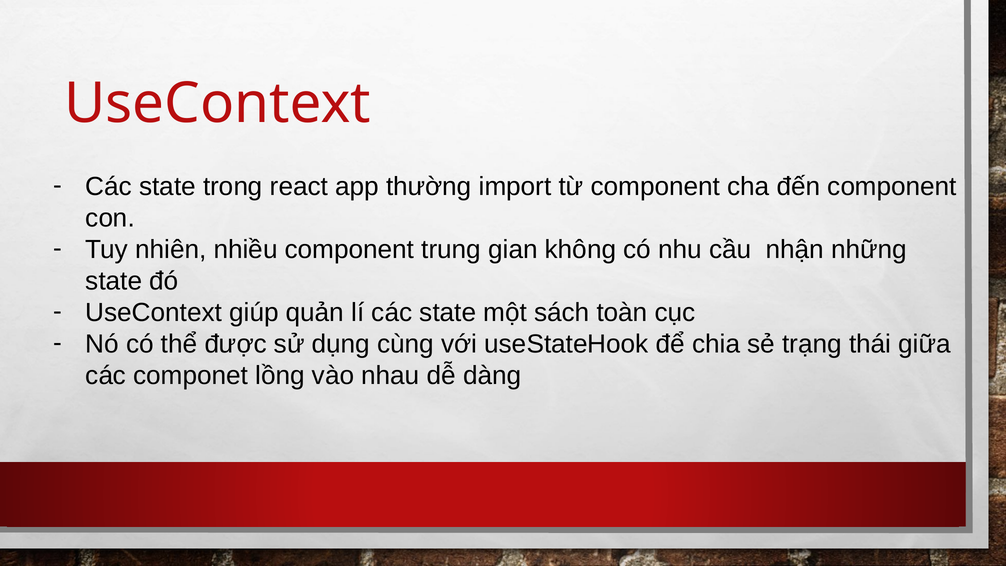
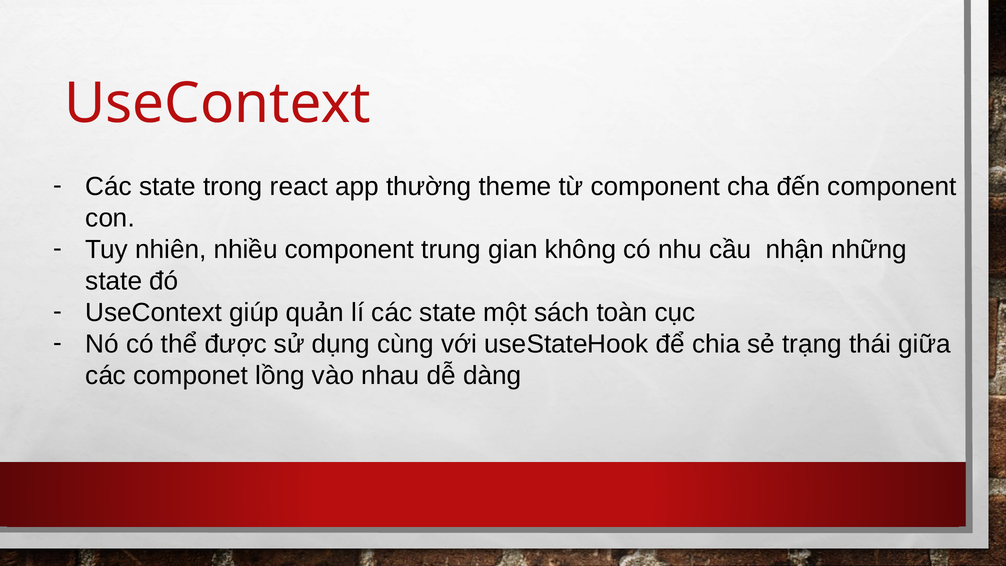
import: import -> theme
